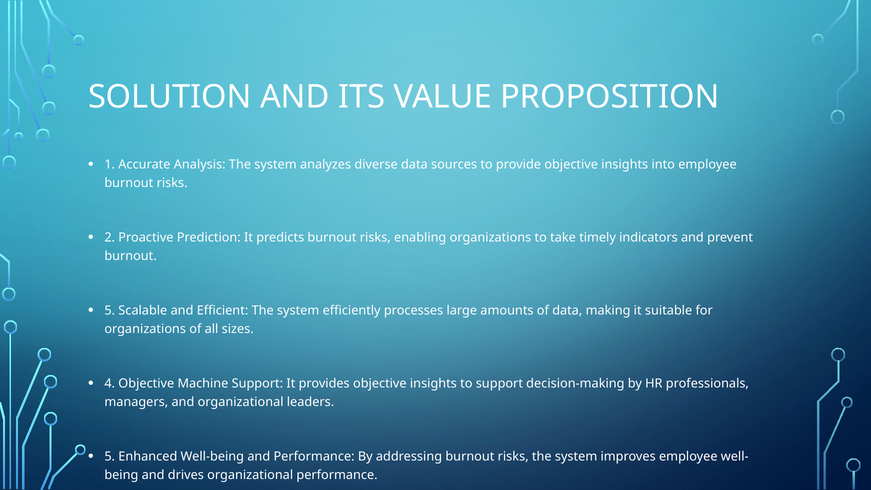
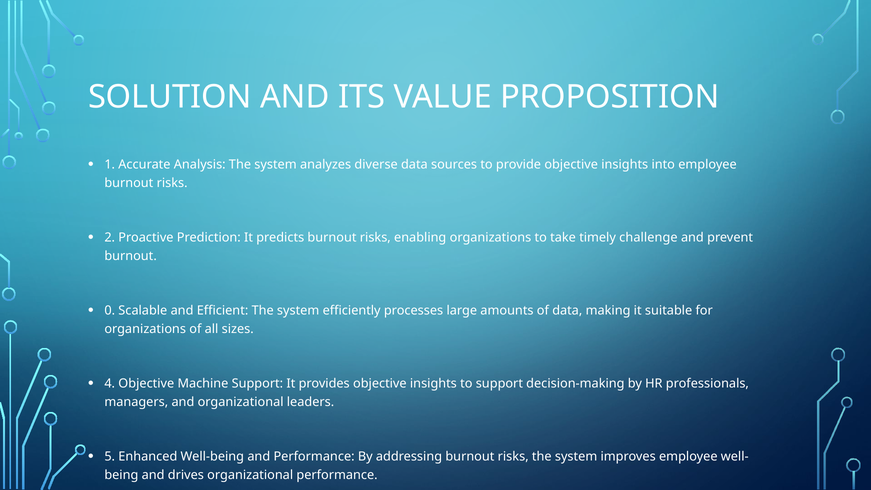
indicators: indicators -> challenge
5 at (110, 311): 5 -> 0
